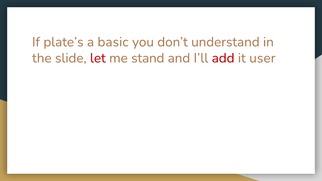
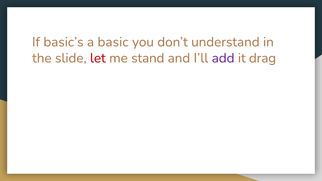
plate’s: plate’s -> basic’s
add colour: red -> purple
user: user -> drag
